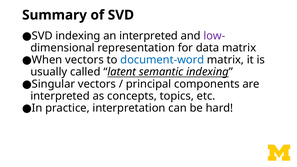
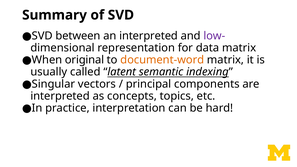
SVD indexing: indexing -> between
When vectors: vectors -> original
document-word colour: blue -> orange
